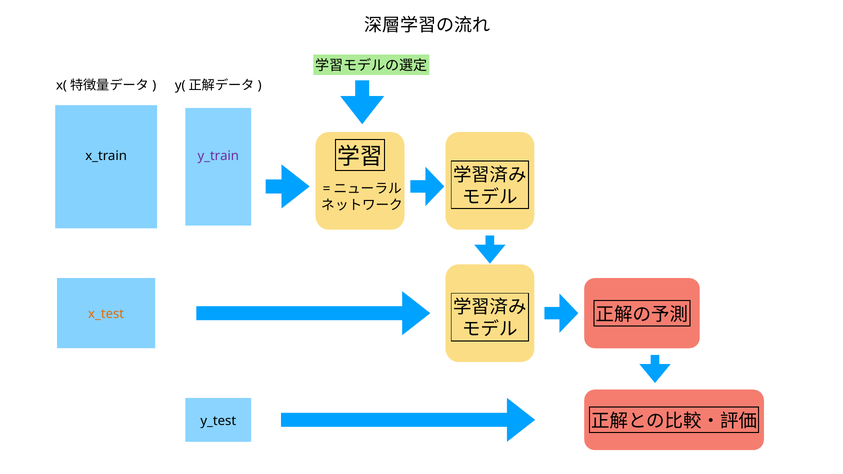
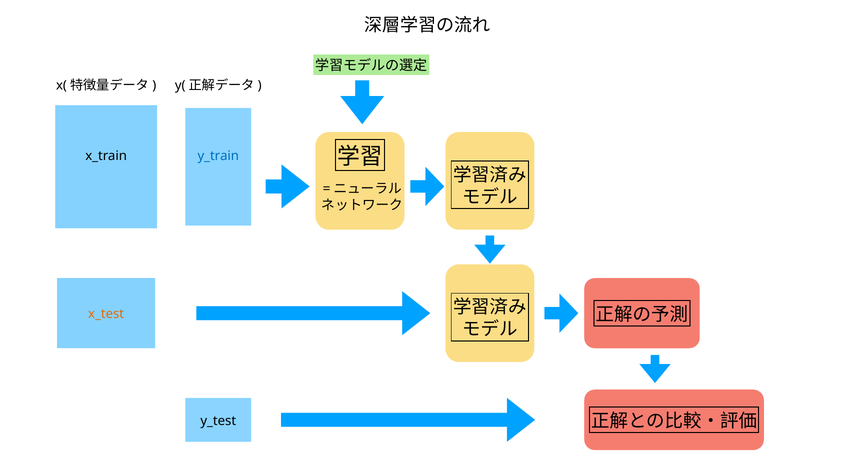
y_train colour: purple -> blue
